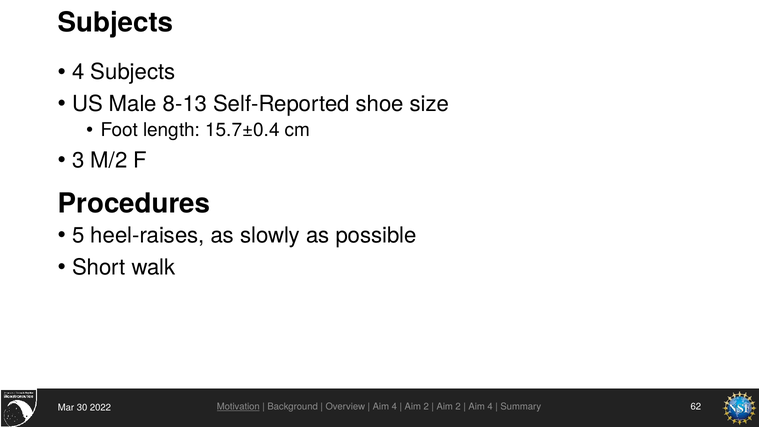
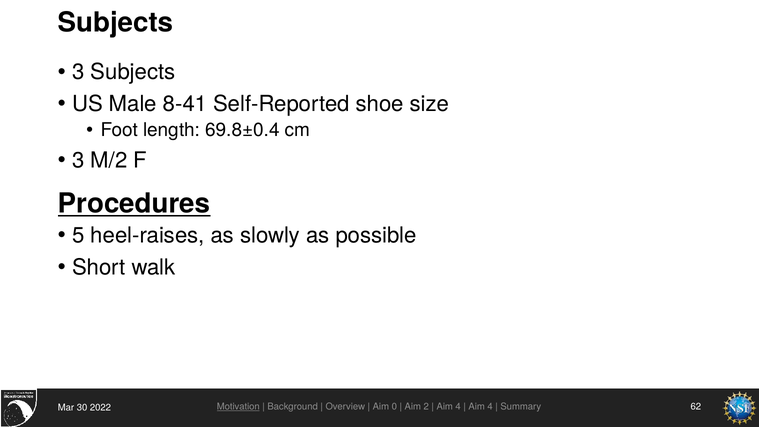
4 at (78, 72): 4 -> 3
8-13: 8-13 -> 8-41
15.7±0.4: 15.7±0.4 -> 69.8±0.4
Procedures underline: none -> present
4 at (394, 407): 4 -> 0
2 at (458, 407): 2 -> 4
